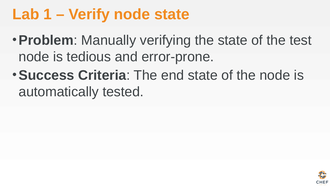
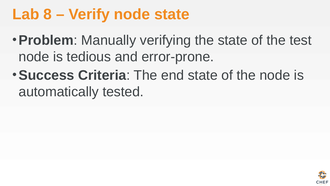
1: 1 -> 8
